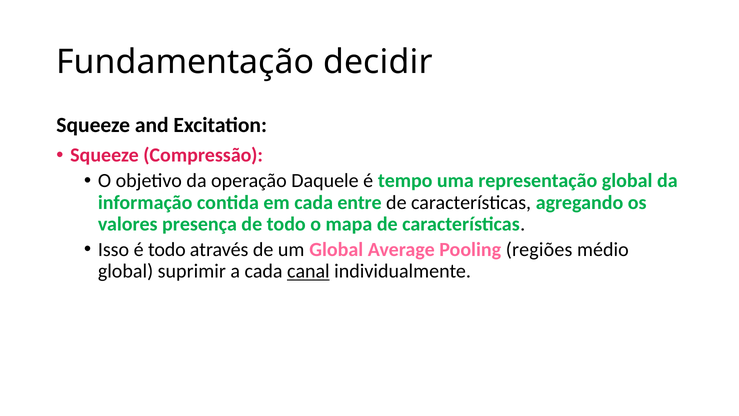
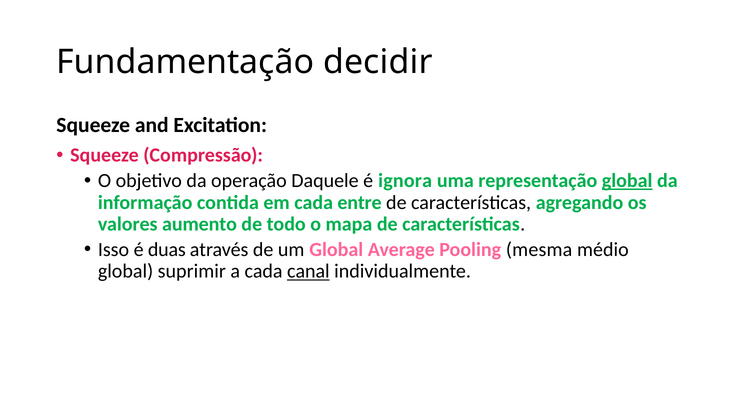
tempo: tempo -> ignora
global at (627, 181) underline: none -> present
presença: presença -> aumento
é todo: todo -> duas
regiões: regiões -> mesma
